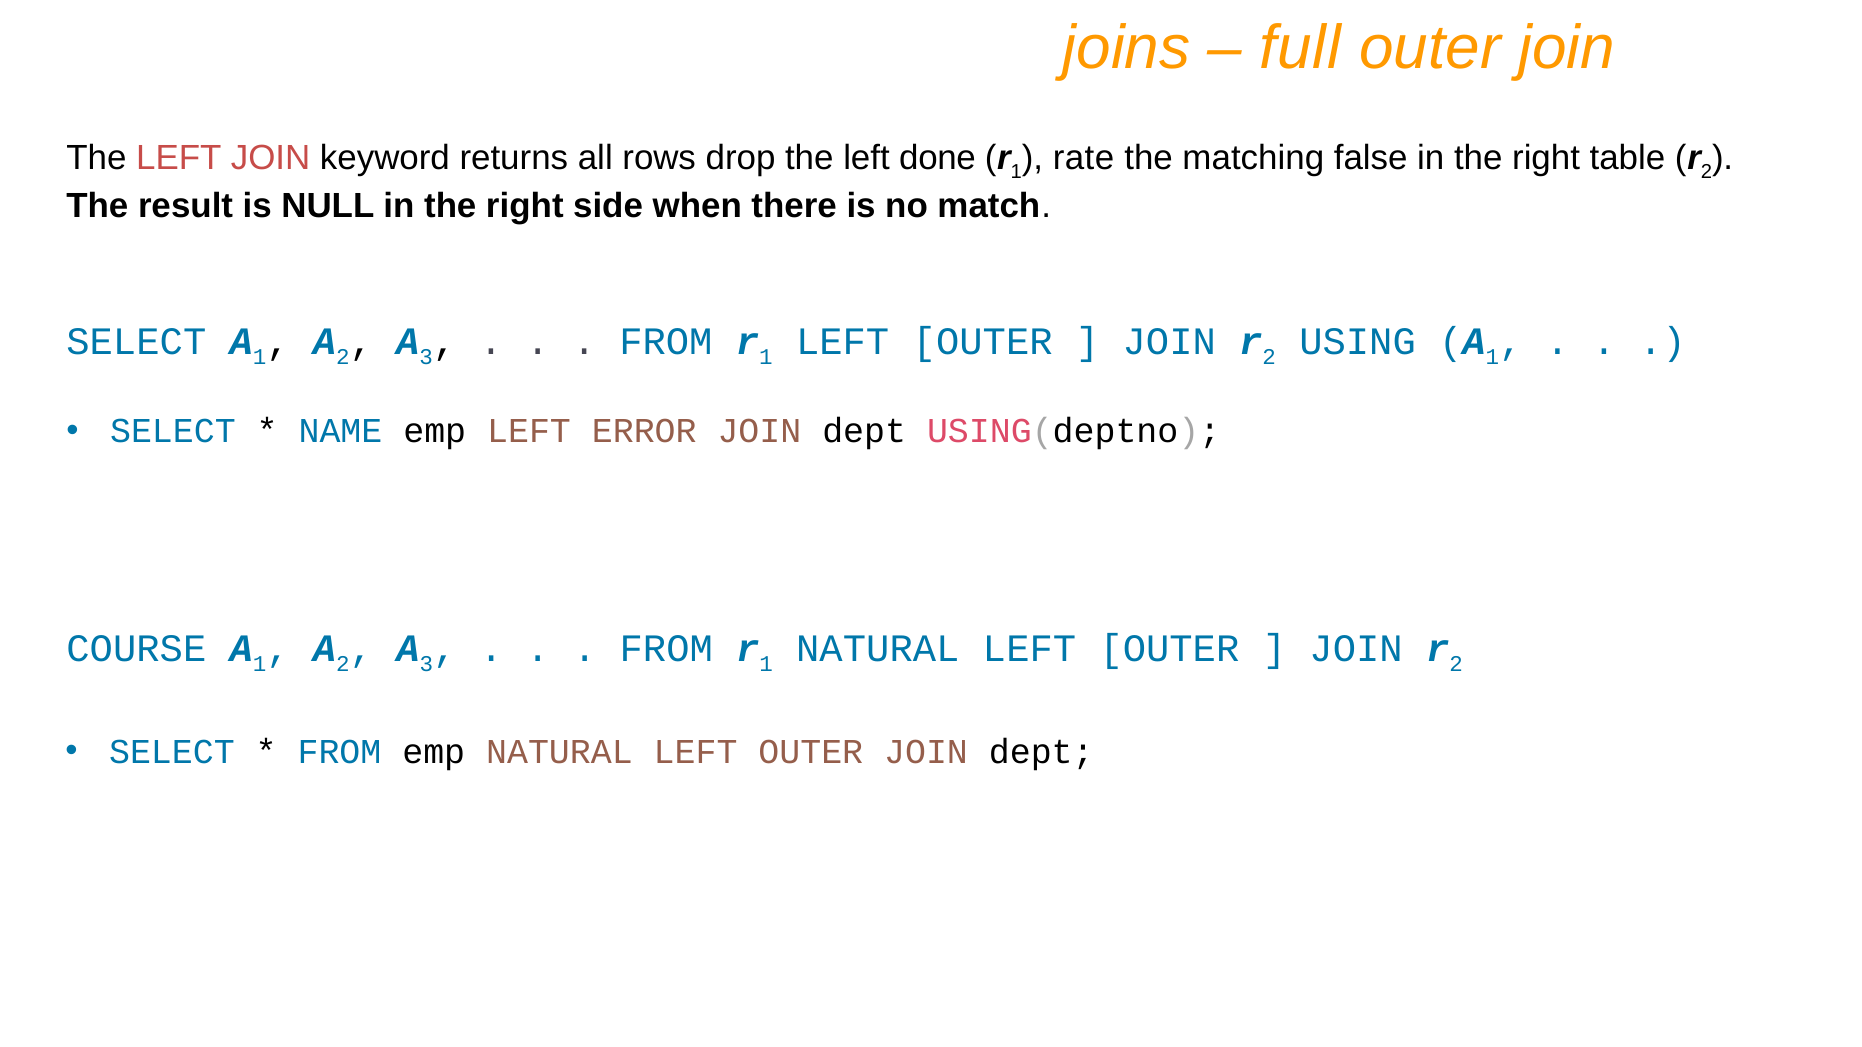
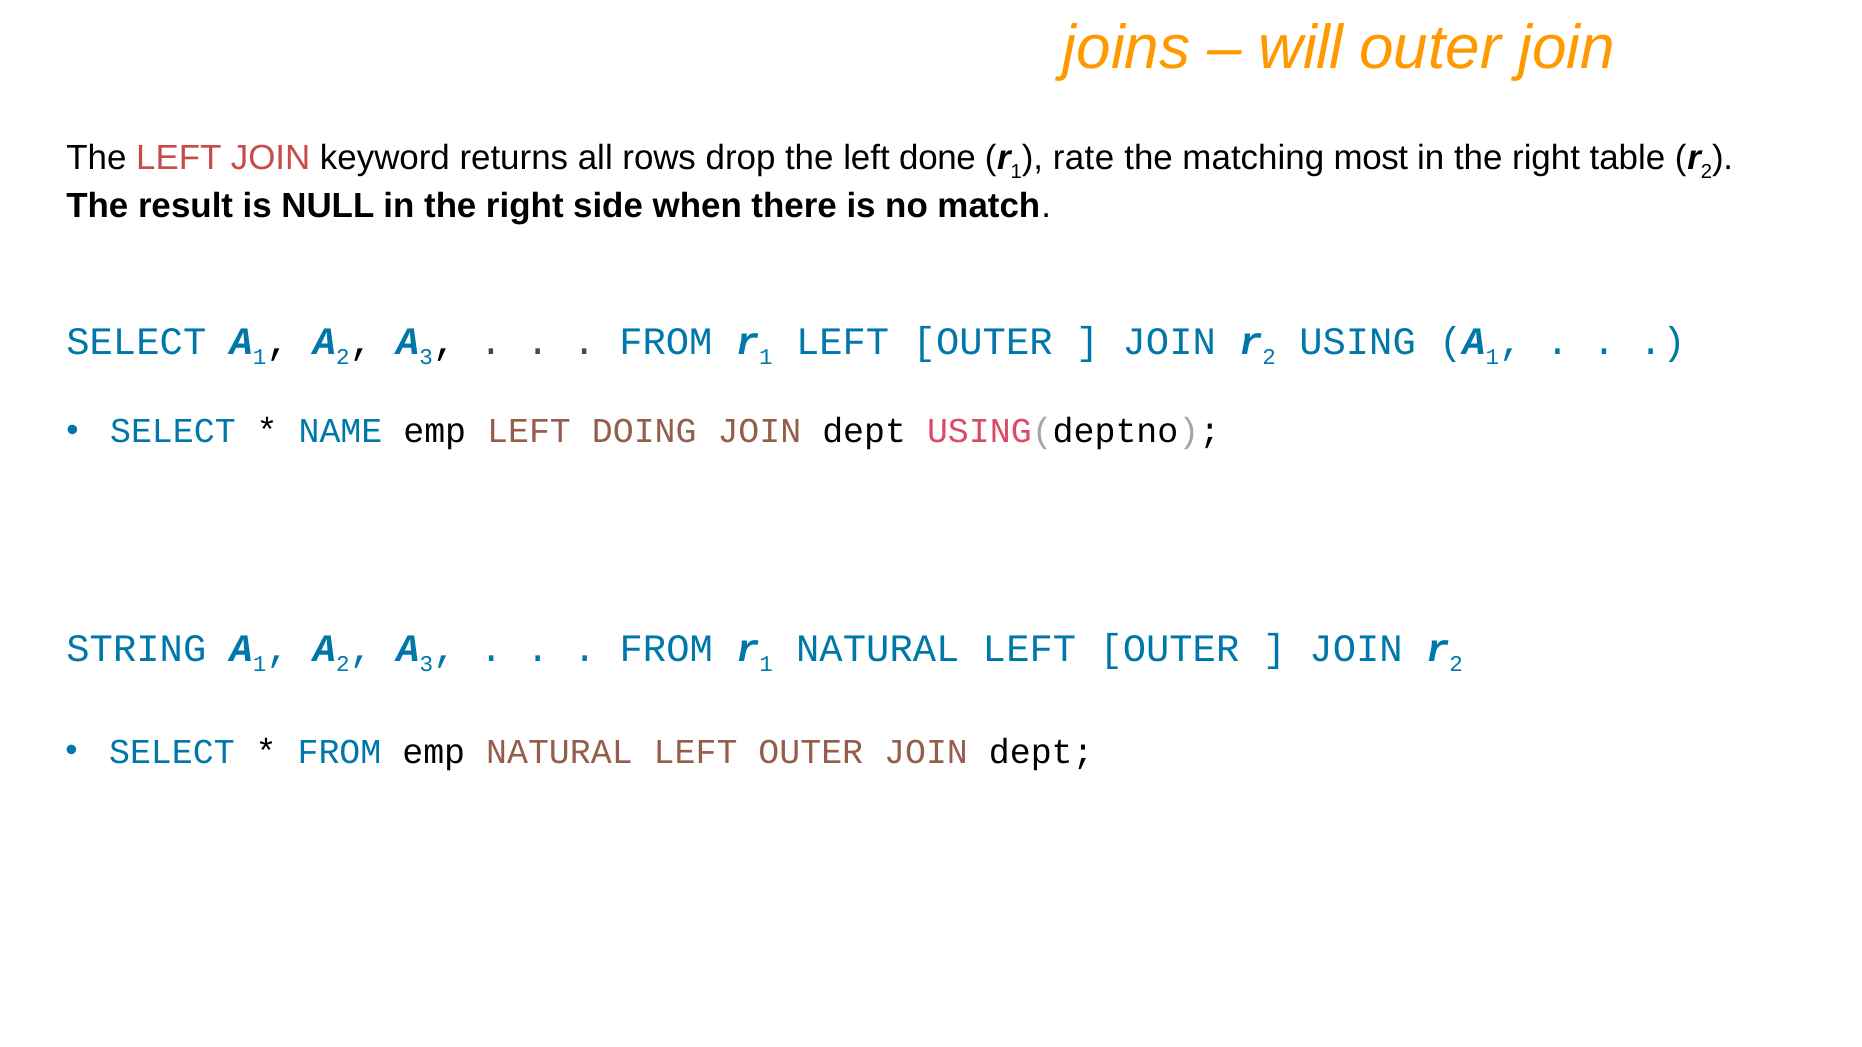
full: full -> will
false: false -> most
ERROR: ERROR -> DOING
COURSE: COURSE -> STRING
